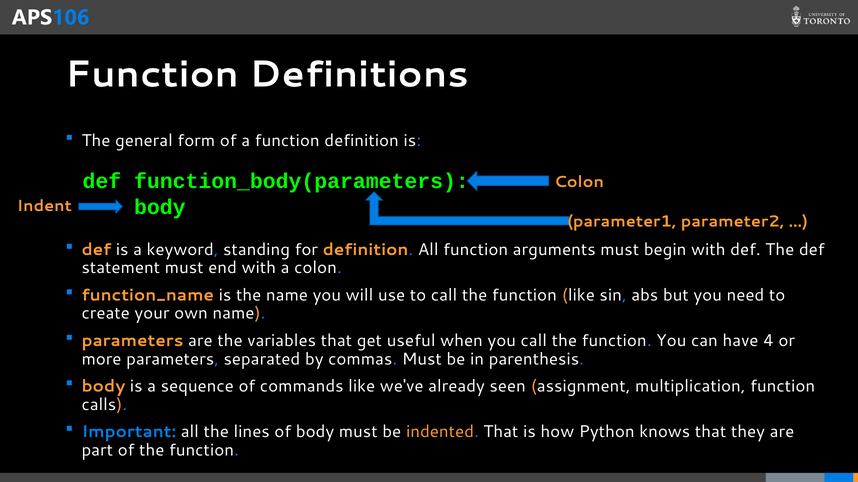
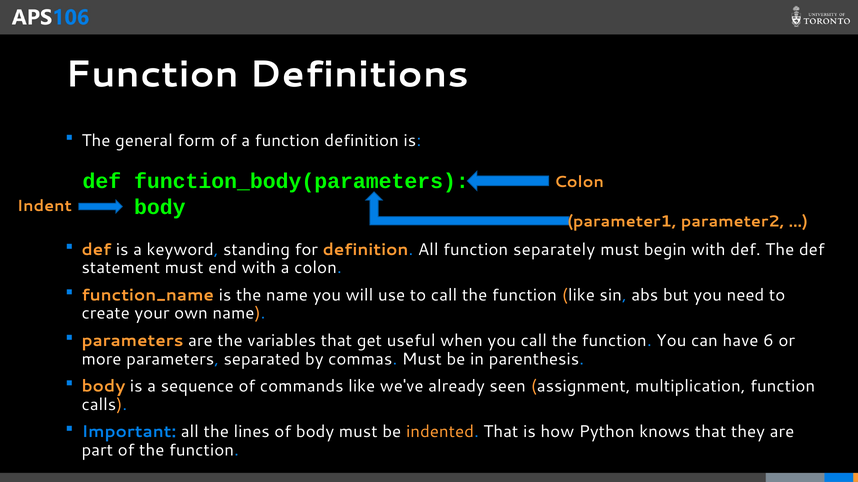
arguments: arguments -> separately
4: 4 -> 6
